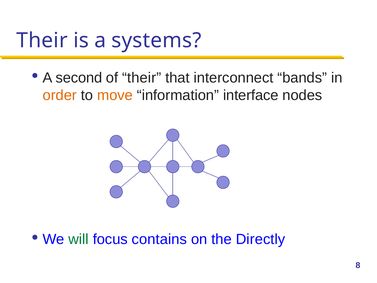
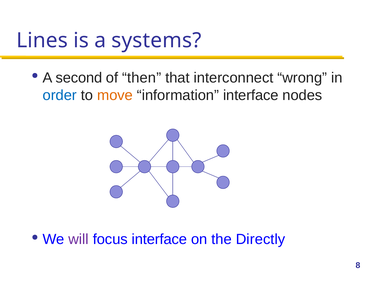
Their at (42, 40): Their -> Lines
of their: their -> then
bands: bands -> wrong
order colour: orange -> blue
will colour: green -> purple
focus contains: contains -> interface
